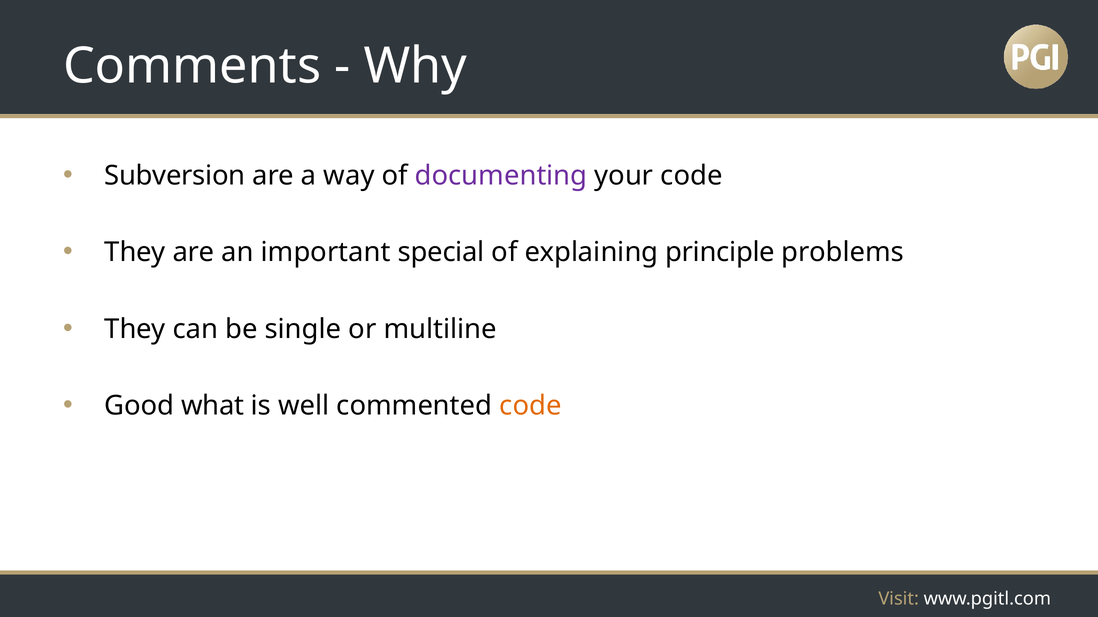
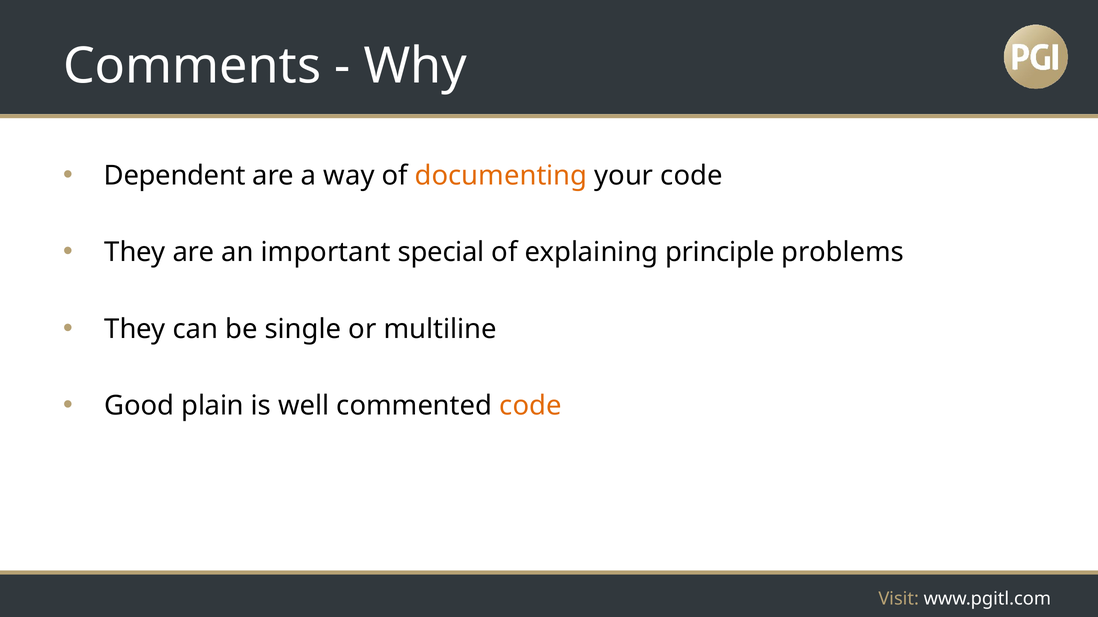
Subversion: Subversion -> Dependent
documenting colour: purple -> orange
what: what -> plain
